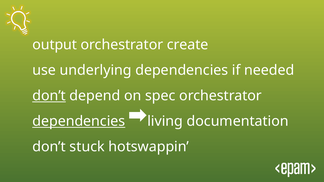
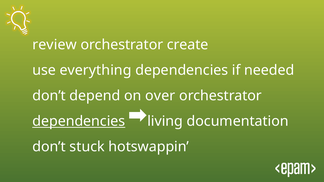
output: output -> review
underlying: underlying -> everything
don’t at (49, 96) underline: present -> none
spec: spec -> over
